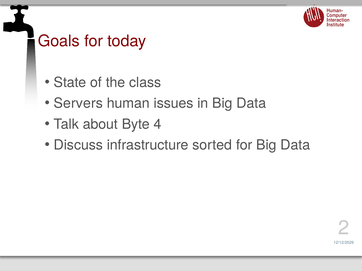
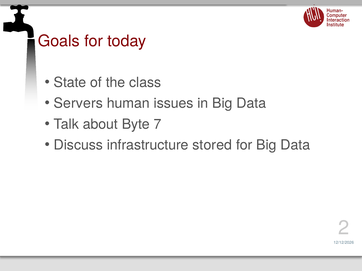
4: 4 -> 7
sorted: sorted -> stored
